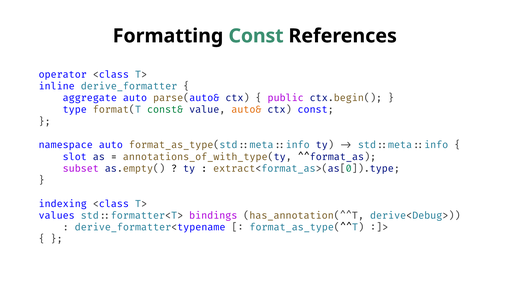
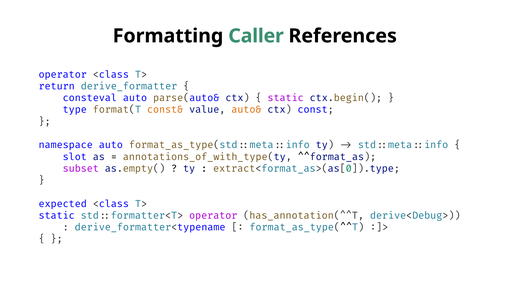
Formatting Const: Const -> Caller
inline: inline -> return
aggregate: aggregate -> consteval
public at (286, 98): public -> static
const& colour: green -> orange
indexing: indexing -> expected
values at (57, 216): values -> static
std::formatter<T> bindings: bindings -> operator
